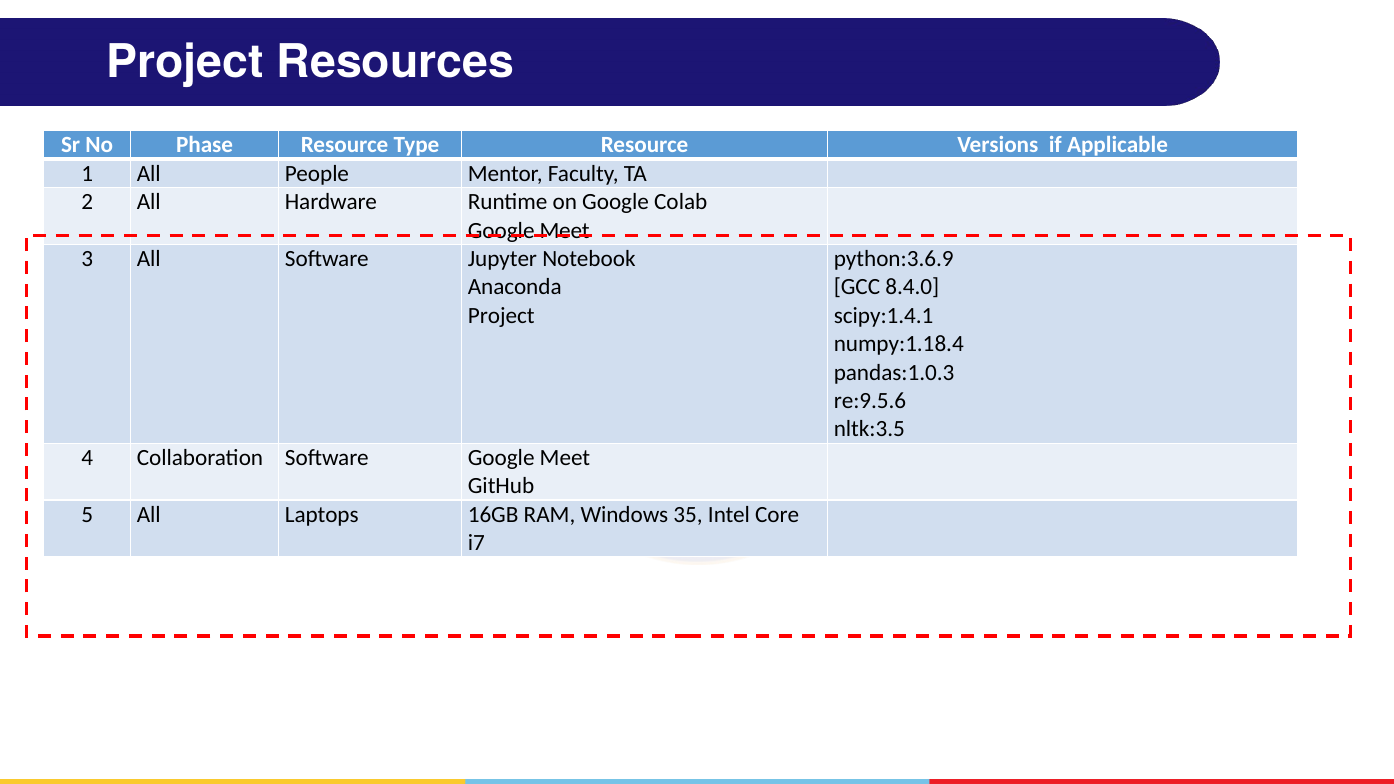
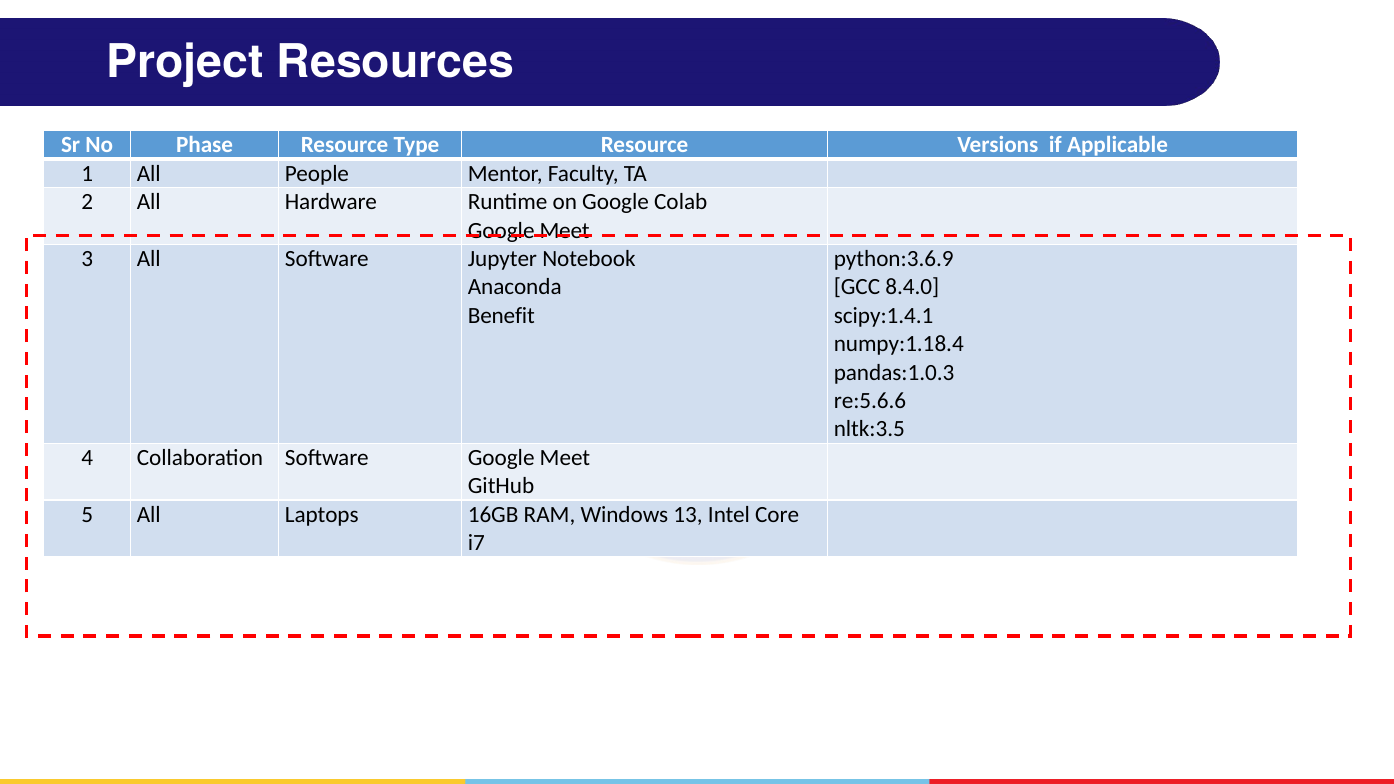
Project at (501, 316): Project -> Benefit
re:9.5.6: re:9.5.6 -> re:5.6.6
35: 35 -> 13
